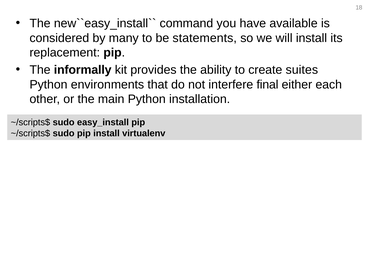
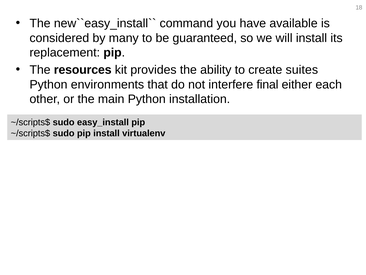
statements: statements -> guaranteed
informally: informally -> resources
